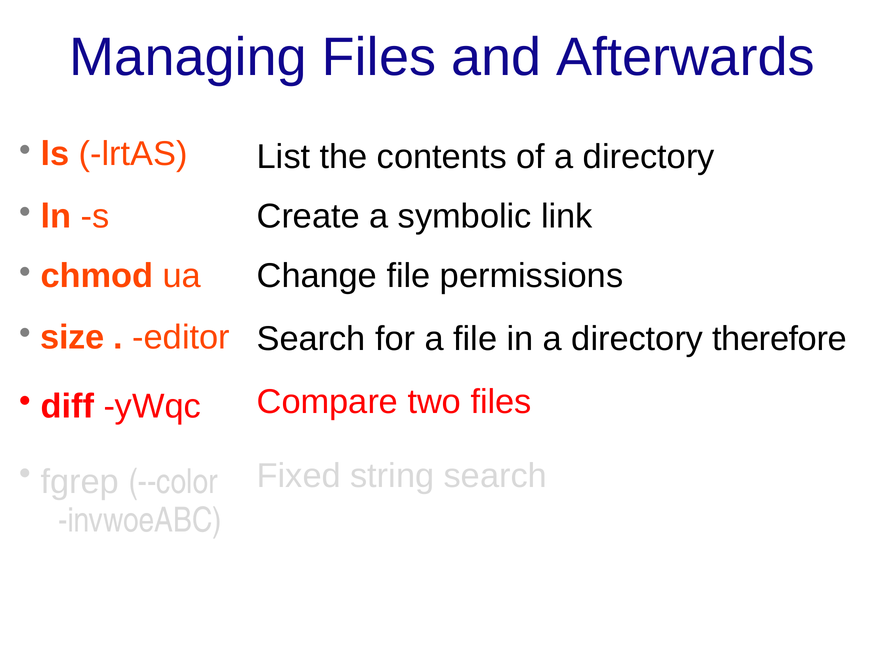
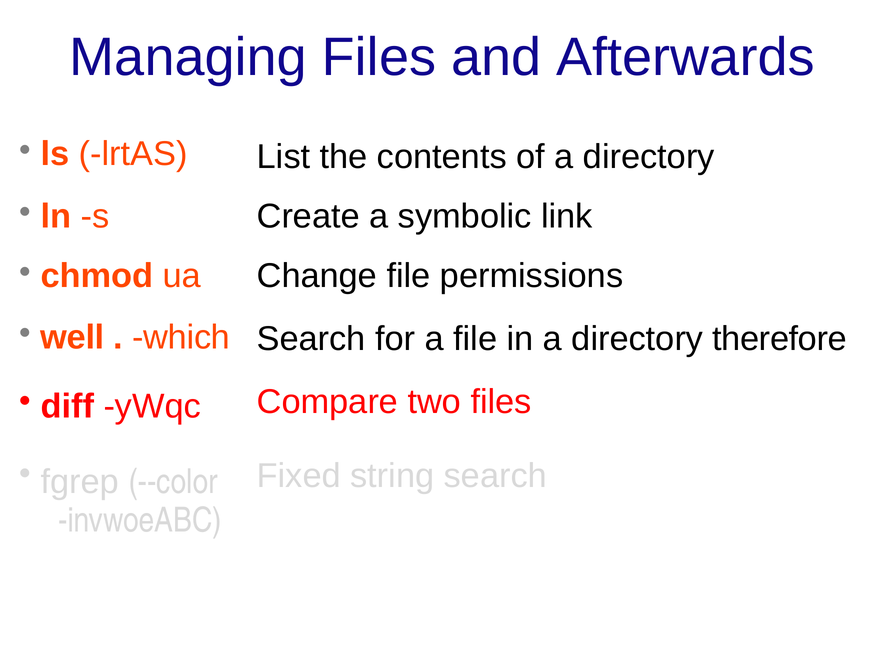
size: size -> well
editor: editor -> which
